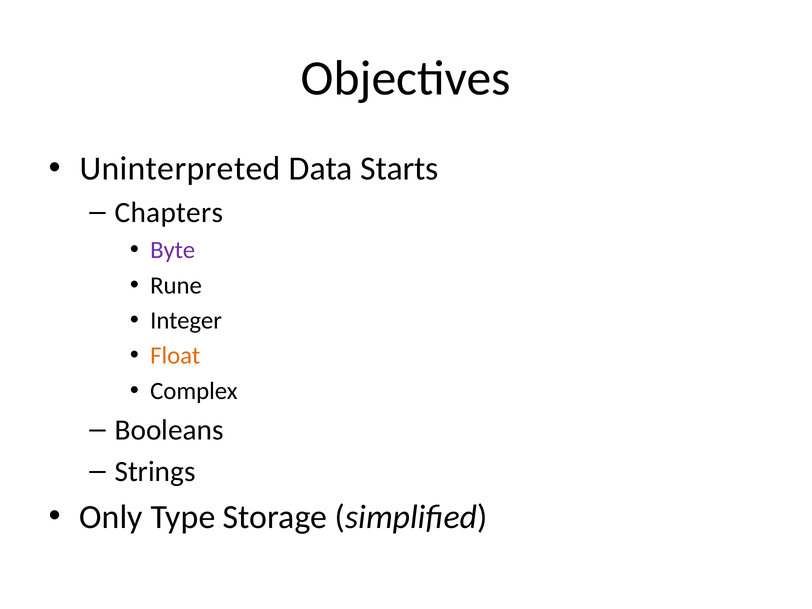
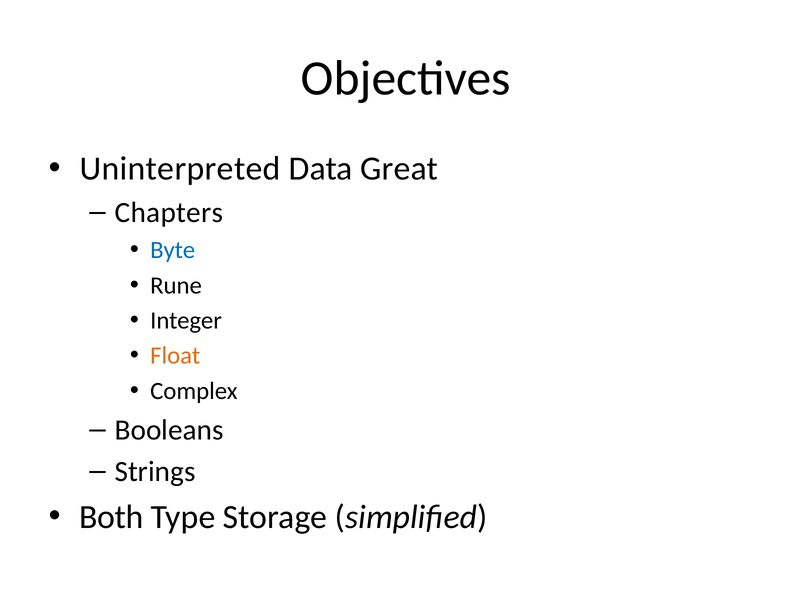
Starts: Starts -> Great
Byte colour: purple -> blue
Only: Only -> Both
